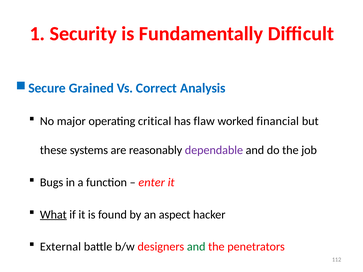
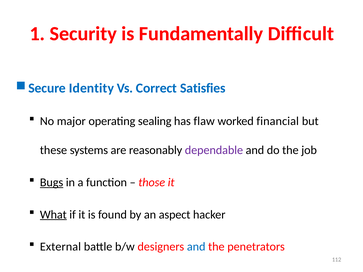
Grained: Grained -> Identity
Analysis: Analysis -> Satisfies
critical: critical -> sealing
Bugs underline: none -> present
enter: enter -> those
and at (196, 247) colour: green -> blue
